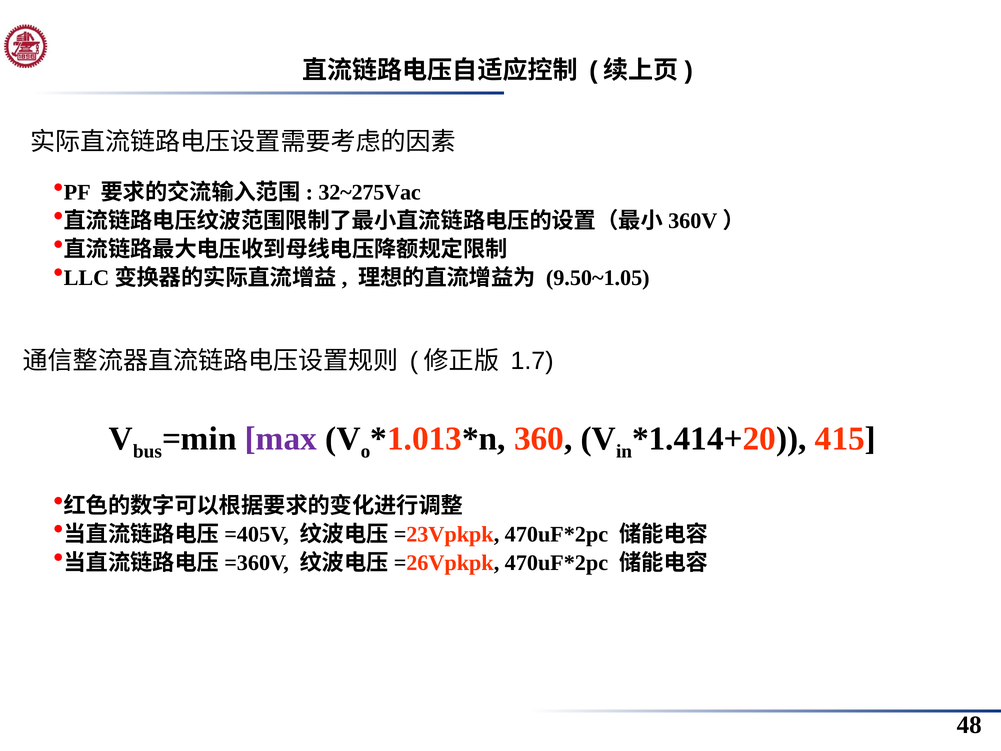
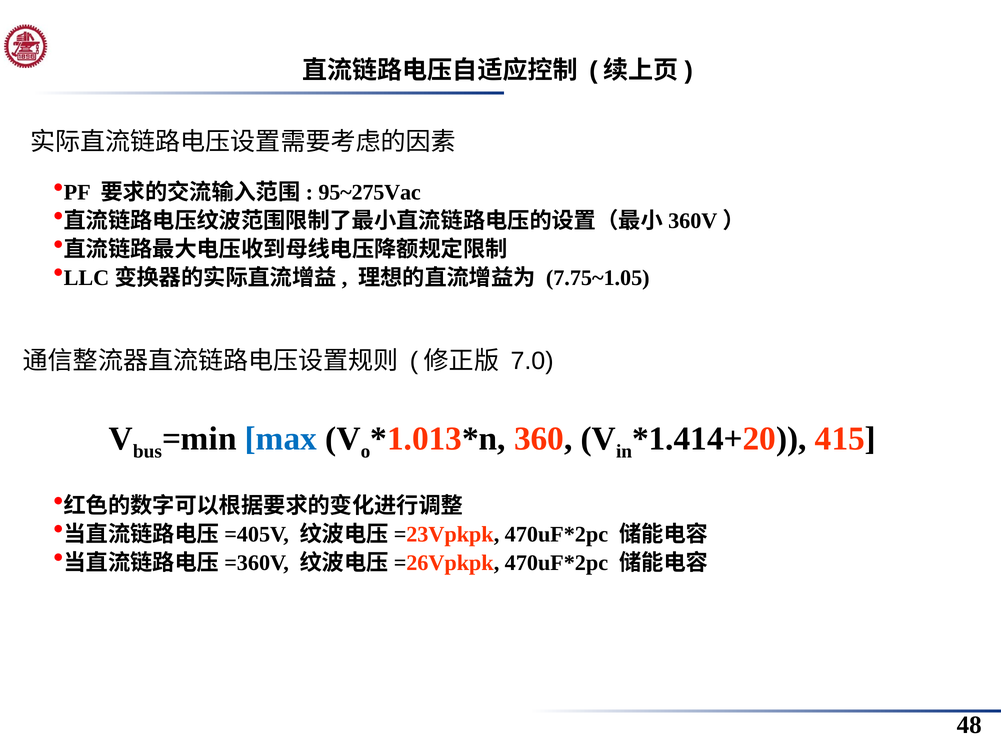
32~275Vac: 32~275Vac -> 95~275Vac
9.50~1.05: 9.50~1.05 -> 7.75~1.05
1.7: 1.7 -> 7.0
max colour: purple -> blue
